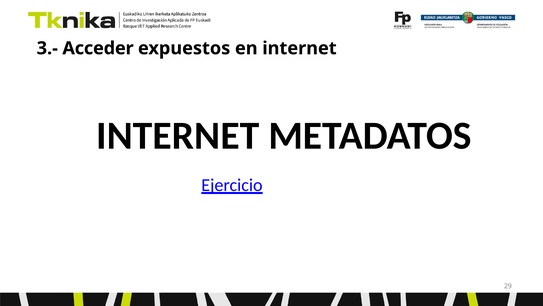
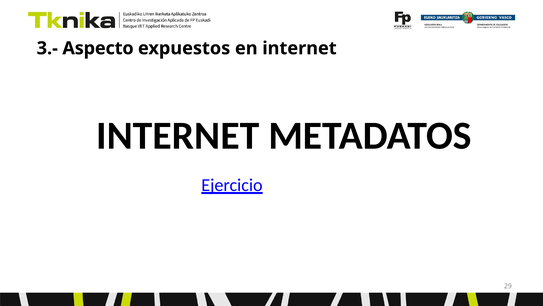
Acceder: Acceder -> Aspecto
